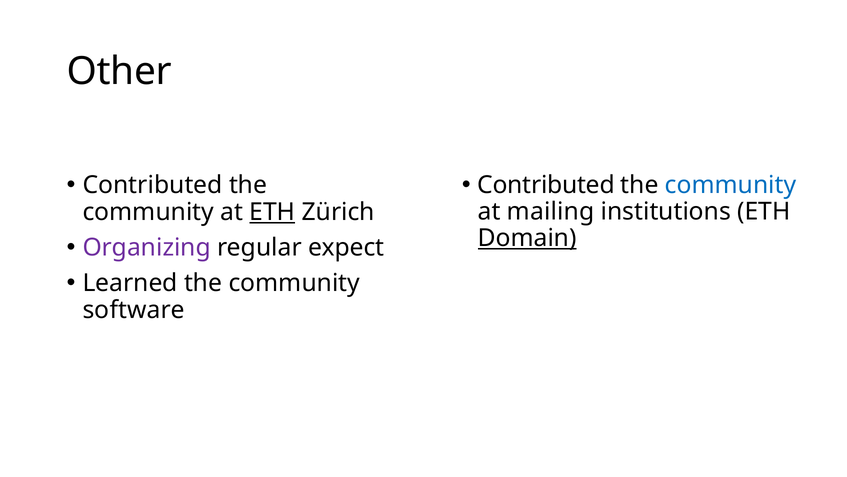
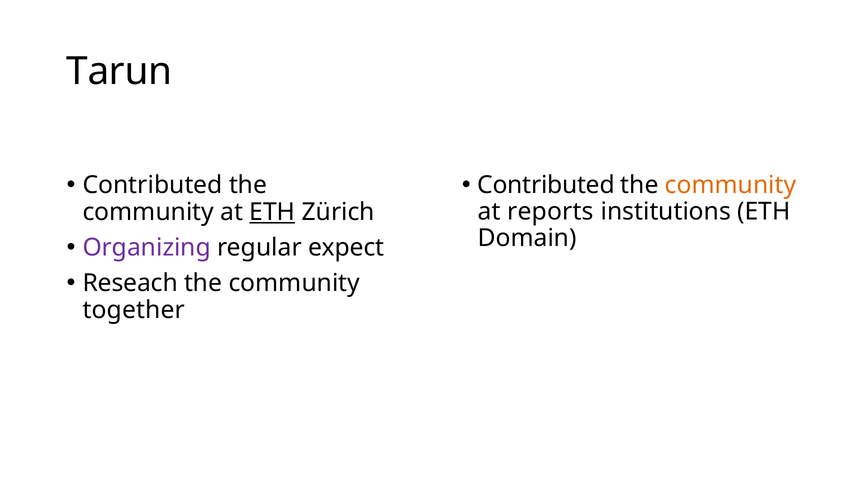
Other: Other -> Tarun
community at (731, 185) colour: blue -> orange
mailing: mailing -> reports
Domain underline: present -> none
Learned: Learned -> Reseach
software: software -> together
